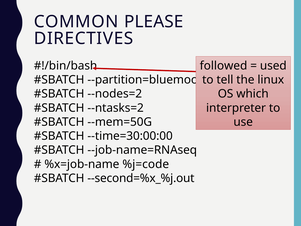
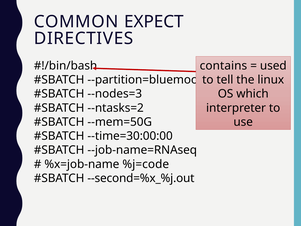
PLEASE: PLEASE -> EXPECT
followed: followed -> contains
--nodes=2: --nodes=2 -> --nodes=3
